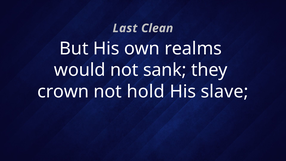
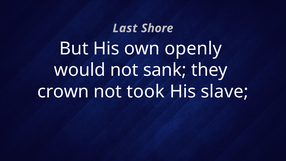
Clean: Clean -> Shore
realms: realms -> openly
hold: hold -> took
